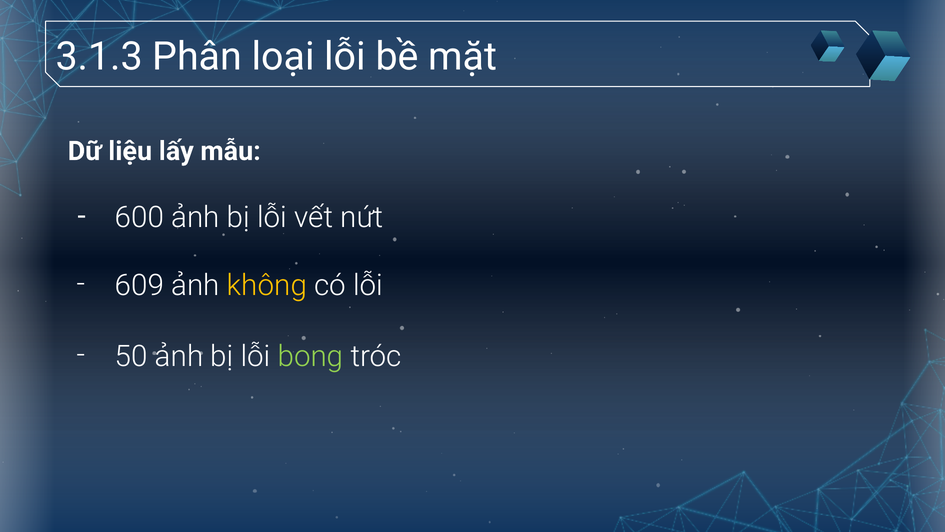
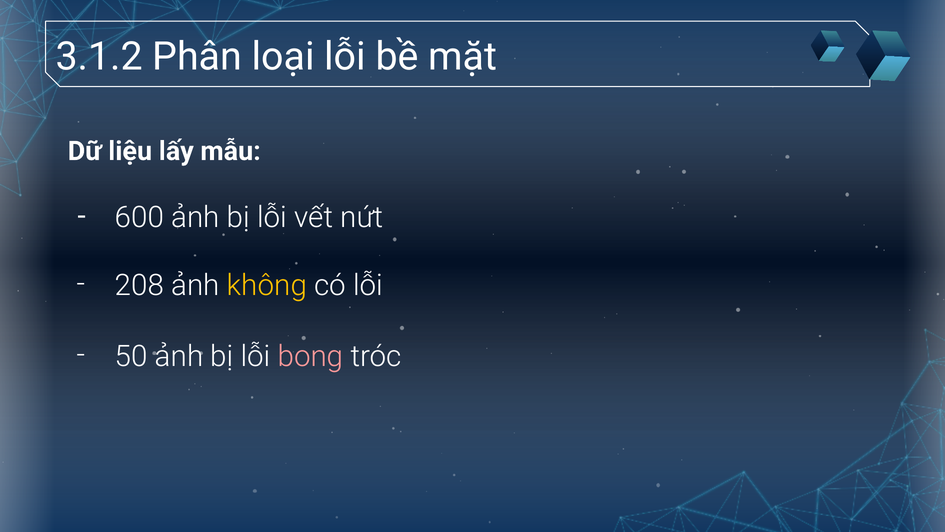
3.1.3: 3.1.3 -> 3.1.2
609: 609 -> 208
bong colour: light green -> pink
